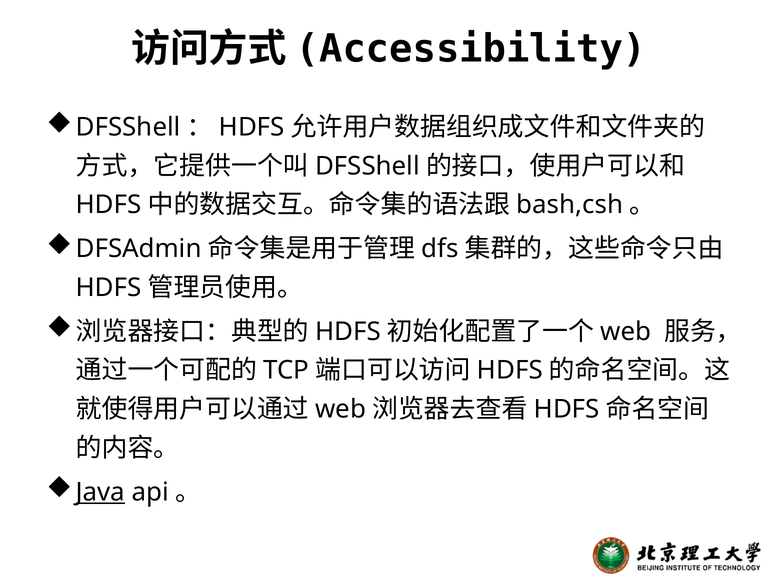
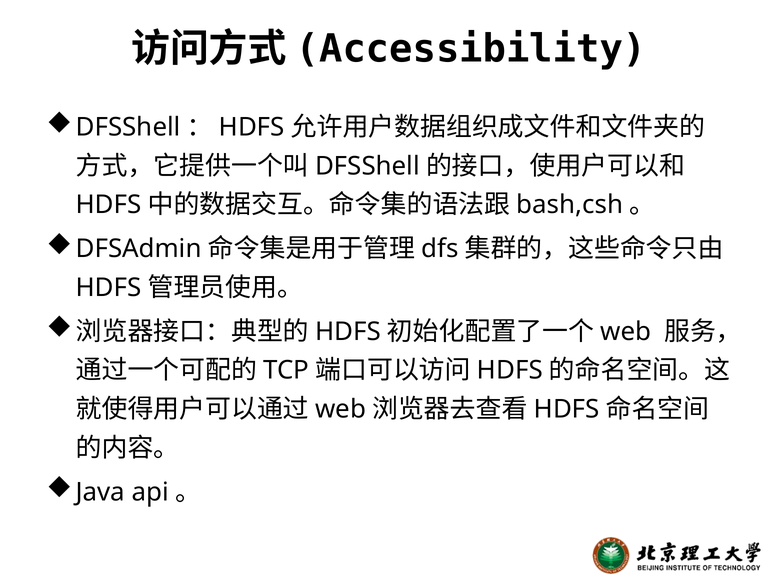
Java underline: present -> none
